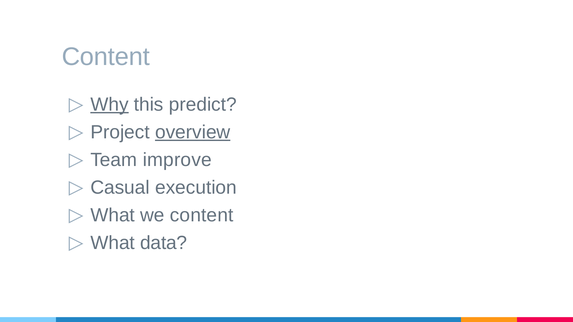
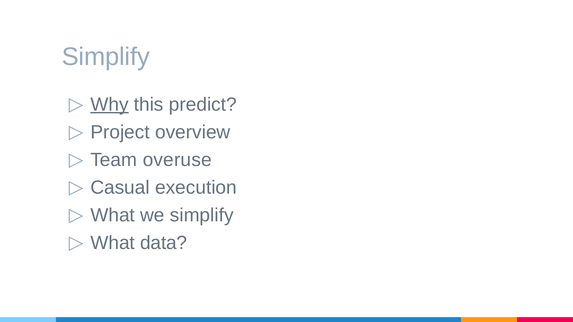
Content at (106, 57): Content -> Simplify
overview underline: present -> none
improve: improve -> overuse
we content: content -> simplify
